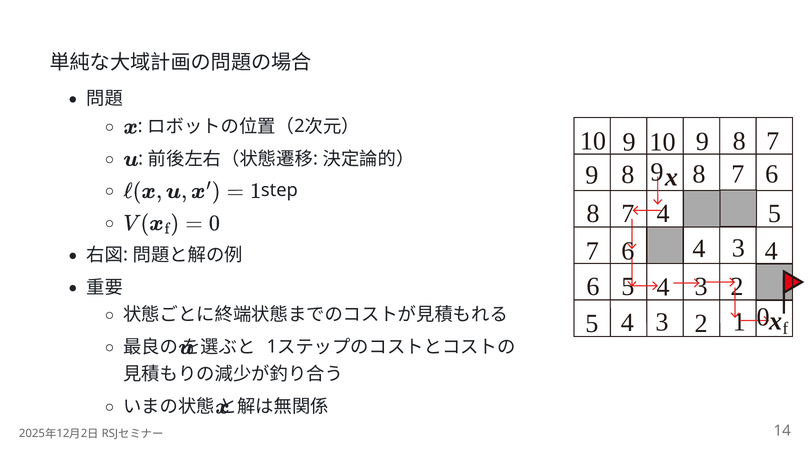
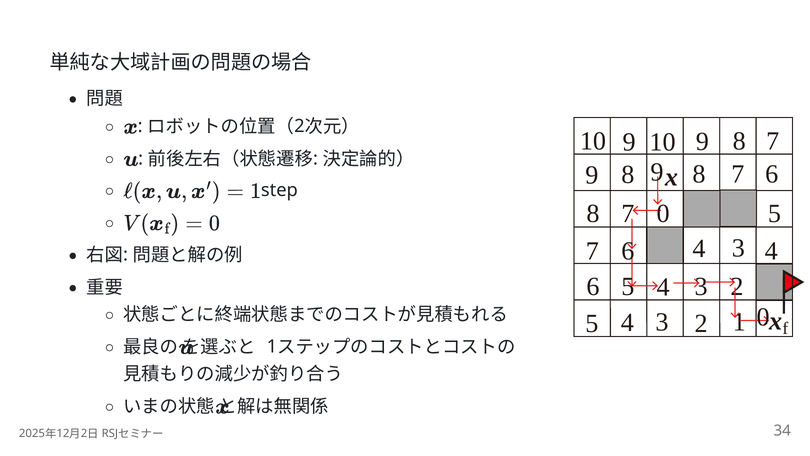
8 4: 4 -> 0
14: 14 -> 34
